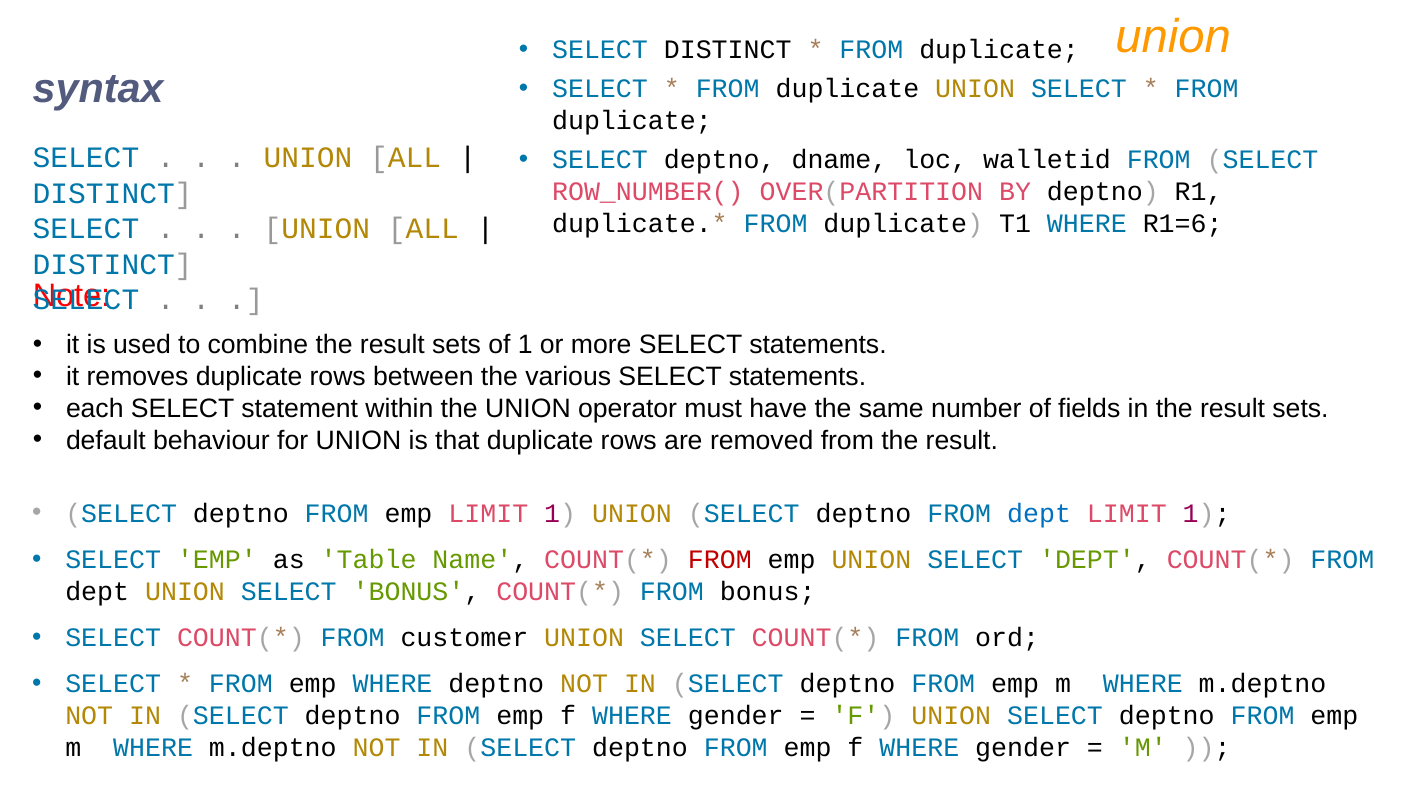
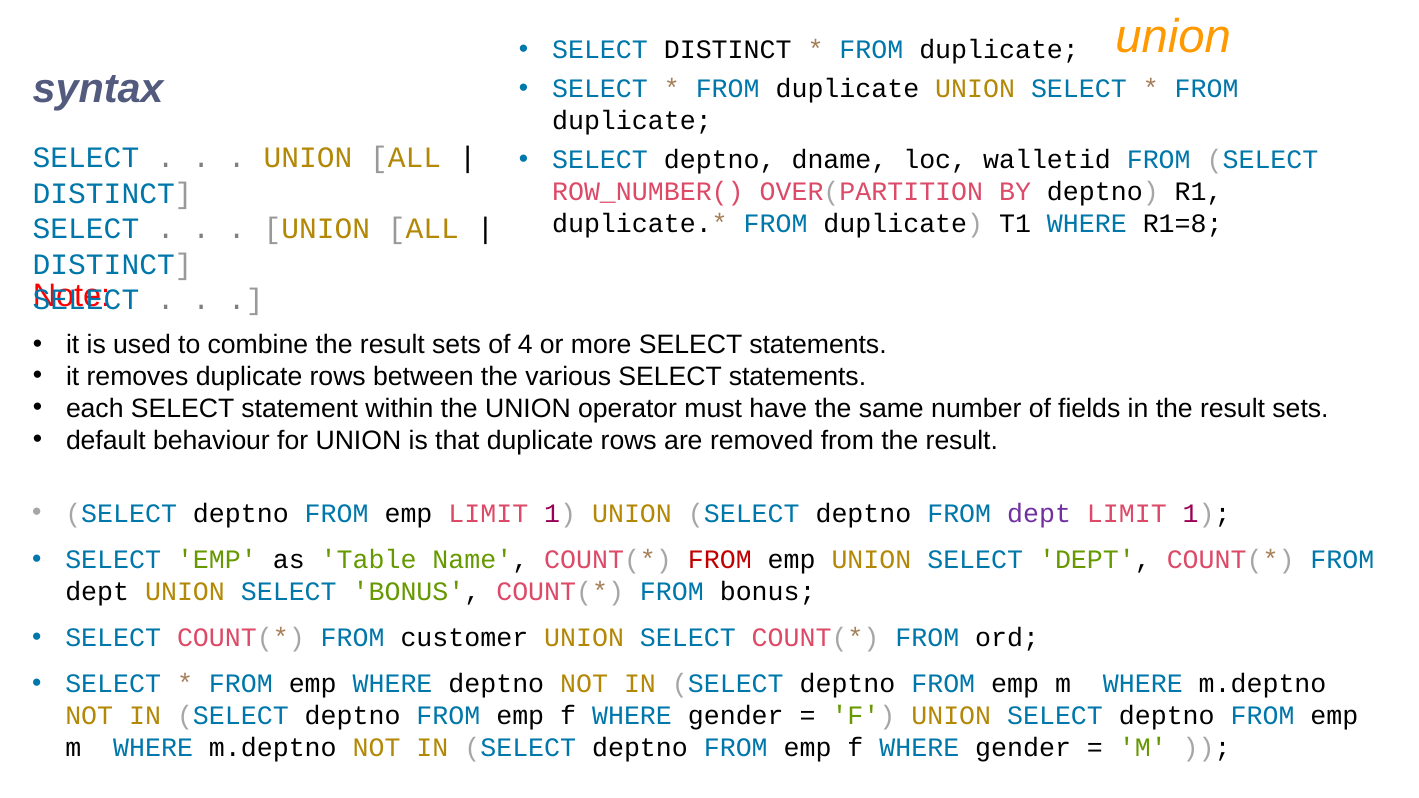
R1=6: R1=6 -> R1=8
of 1: 1 -> 4
dept at (1039, 514) colour: blue -> purple
